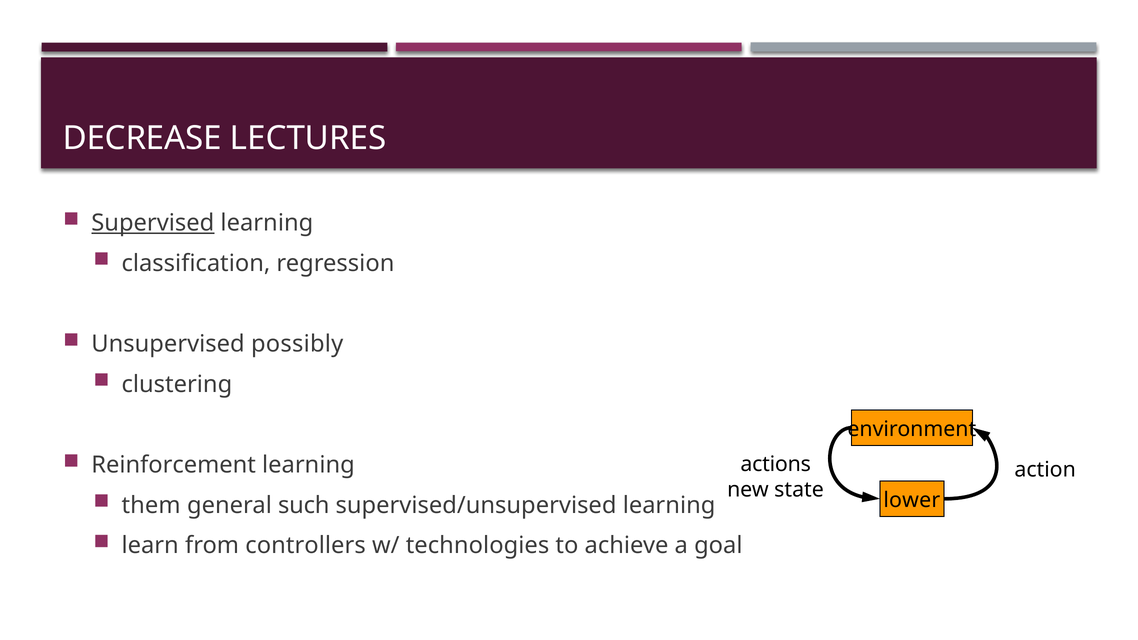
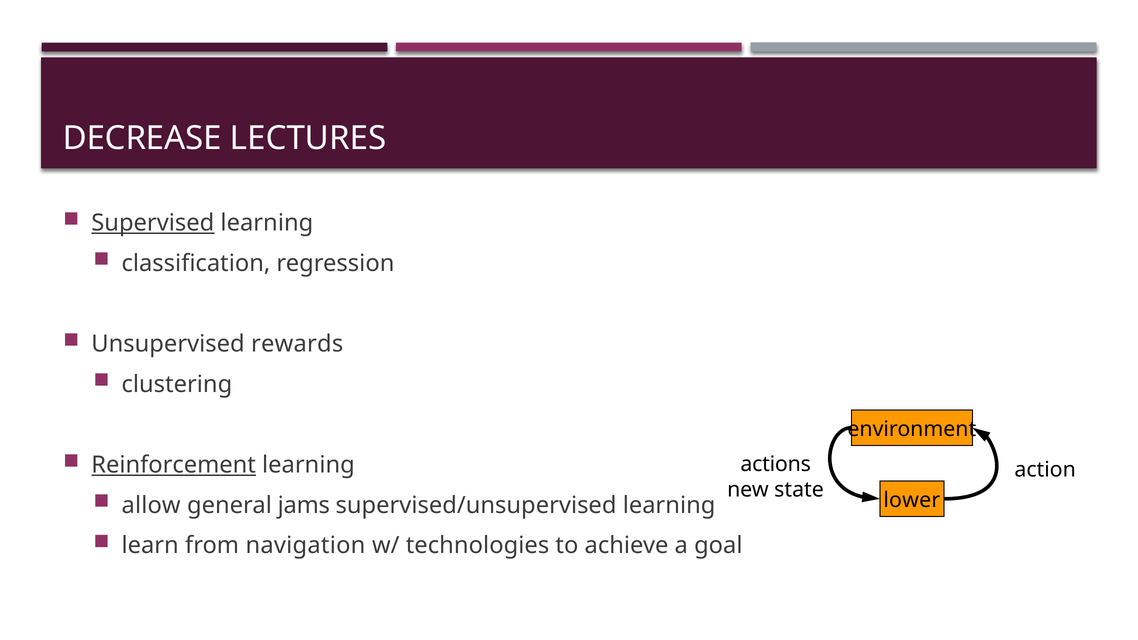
possibly: possibly -> rewards
Reinforcement underline: none -> present
them: them -> allow
such: such -> jams
controllers: controllers -> navigation
